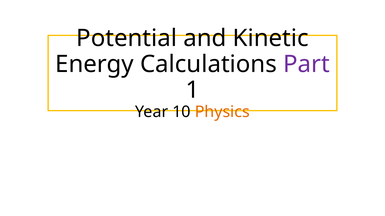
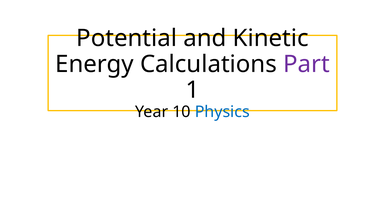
Physics colour: orange -> blue
